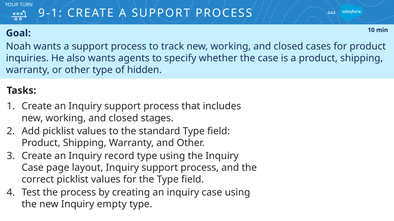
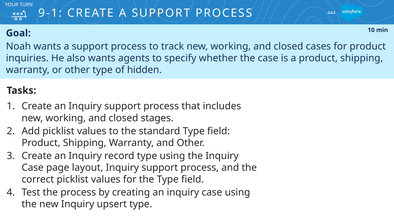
empty: empty -> upsert
